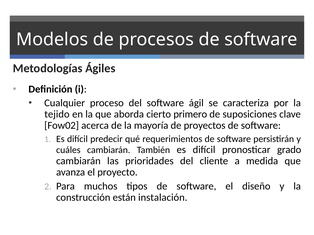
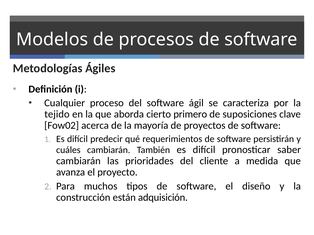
grado: grado -> saber
instalación: instalación -> adquisición
